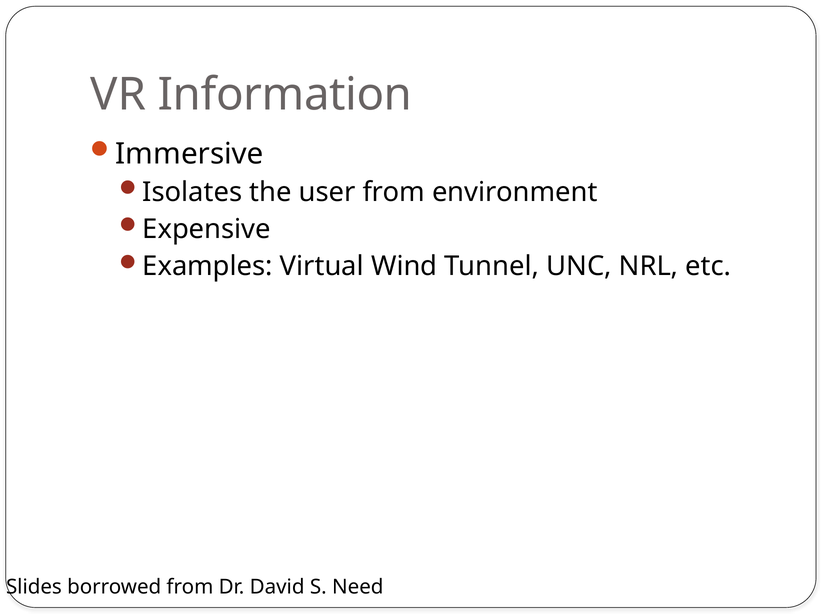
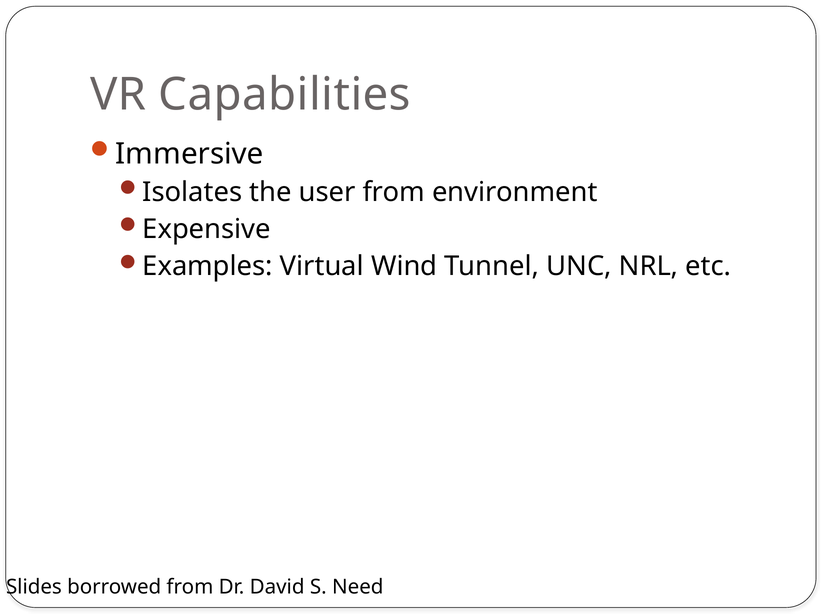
Information: Information -> Capabilities
